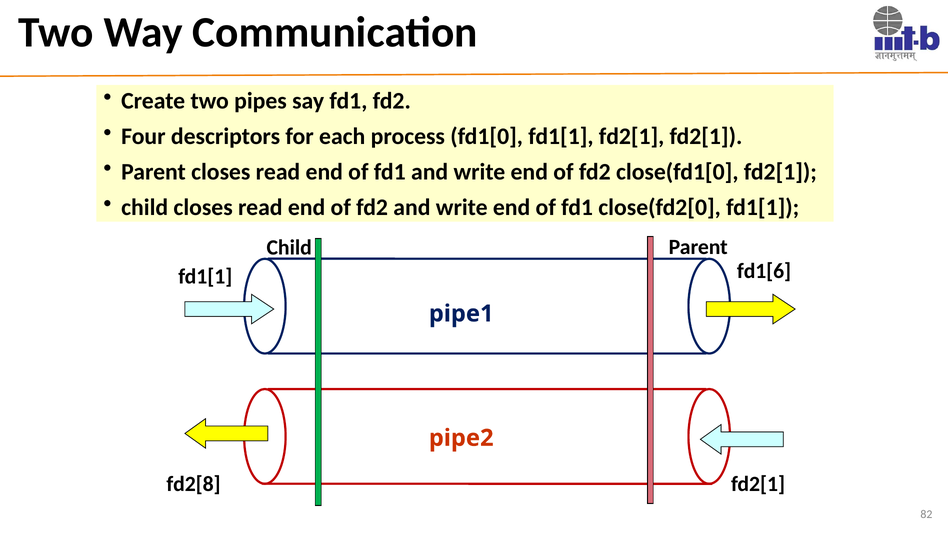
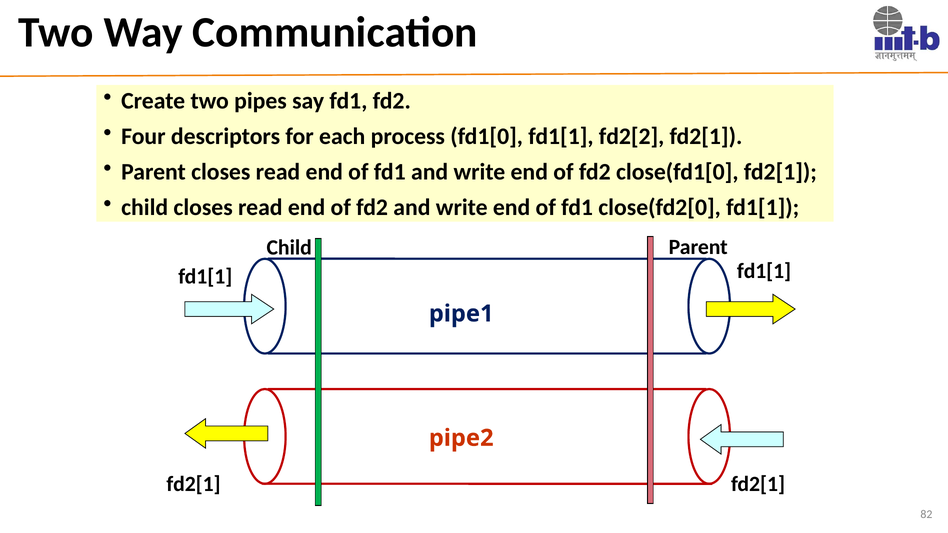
fd1[1 fd2[1: fd2[1 -> fd2[2
fd1[6 at (764, 271): fd1[6 -> fd1[1
fd2[8 at (194, 484): fd2[8 -> fd2[1
